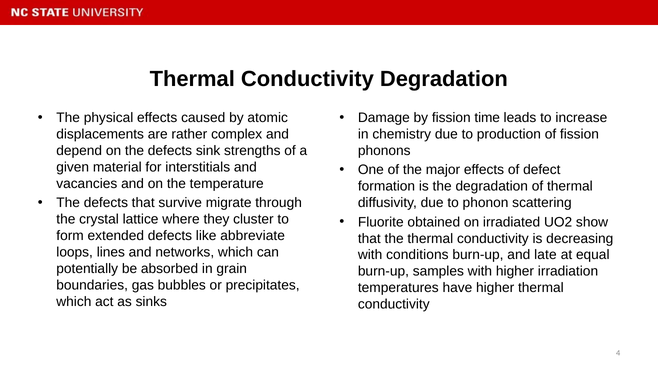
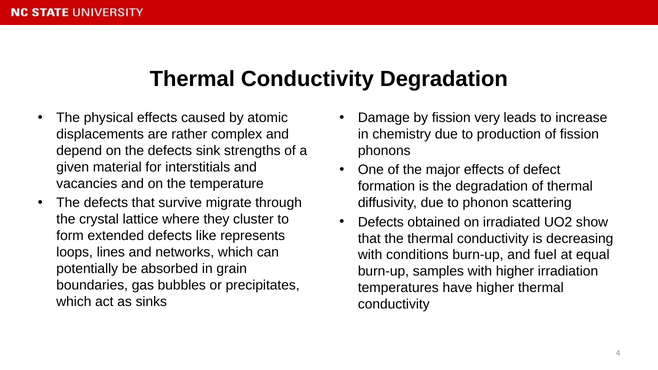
time: time -> very
Fluorite at (381, 222): Fluorite -> Defects
abbreviate: abbreviate -> represents
late: late -> fuel
